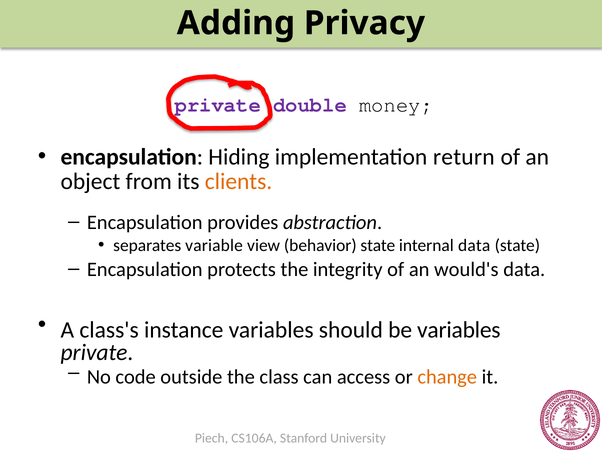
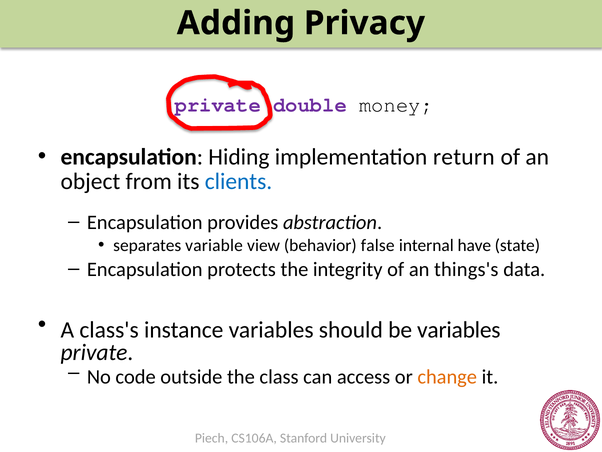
clients colour: orange -> blue
behavior state: state -> false
internal data: data -> have
would's: would's -> things's
